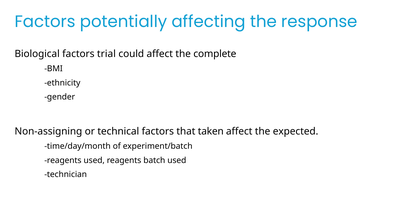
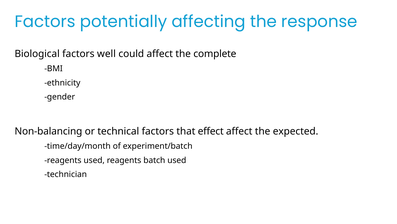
trial: trial -> well
Non-assigning: Non-assigning -> Non-balancing
taken: taken -> effect
